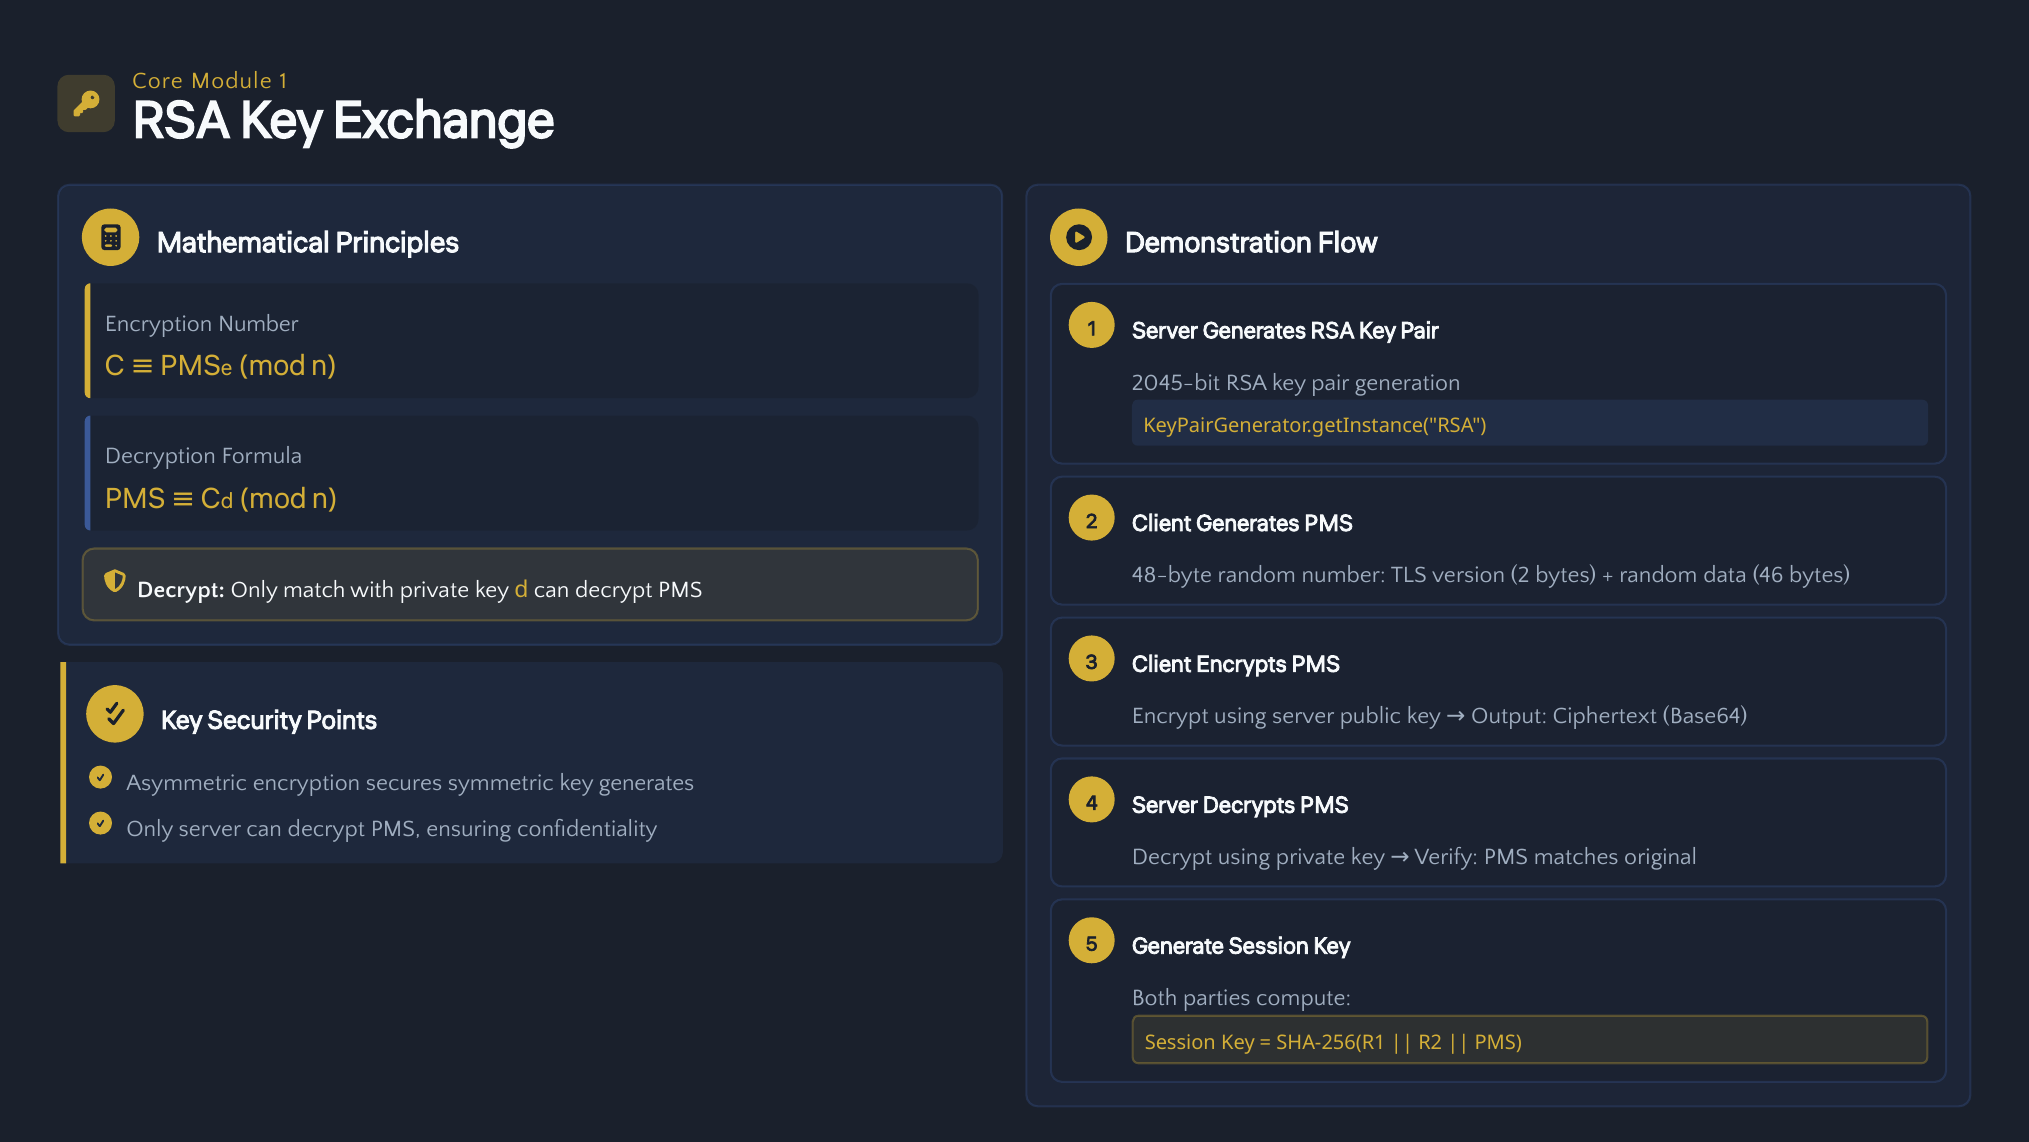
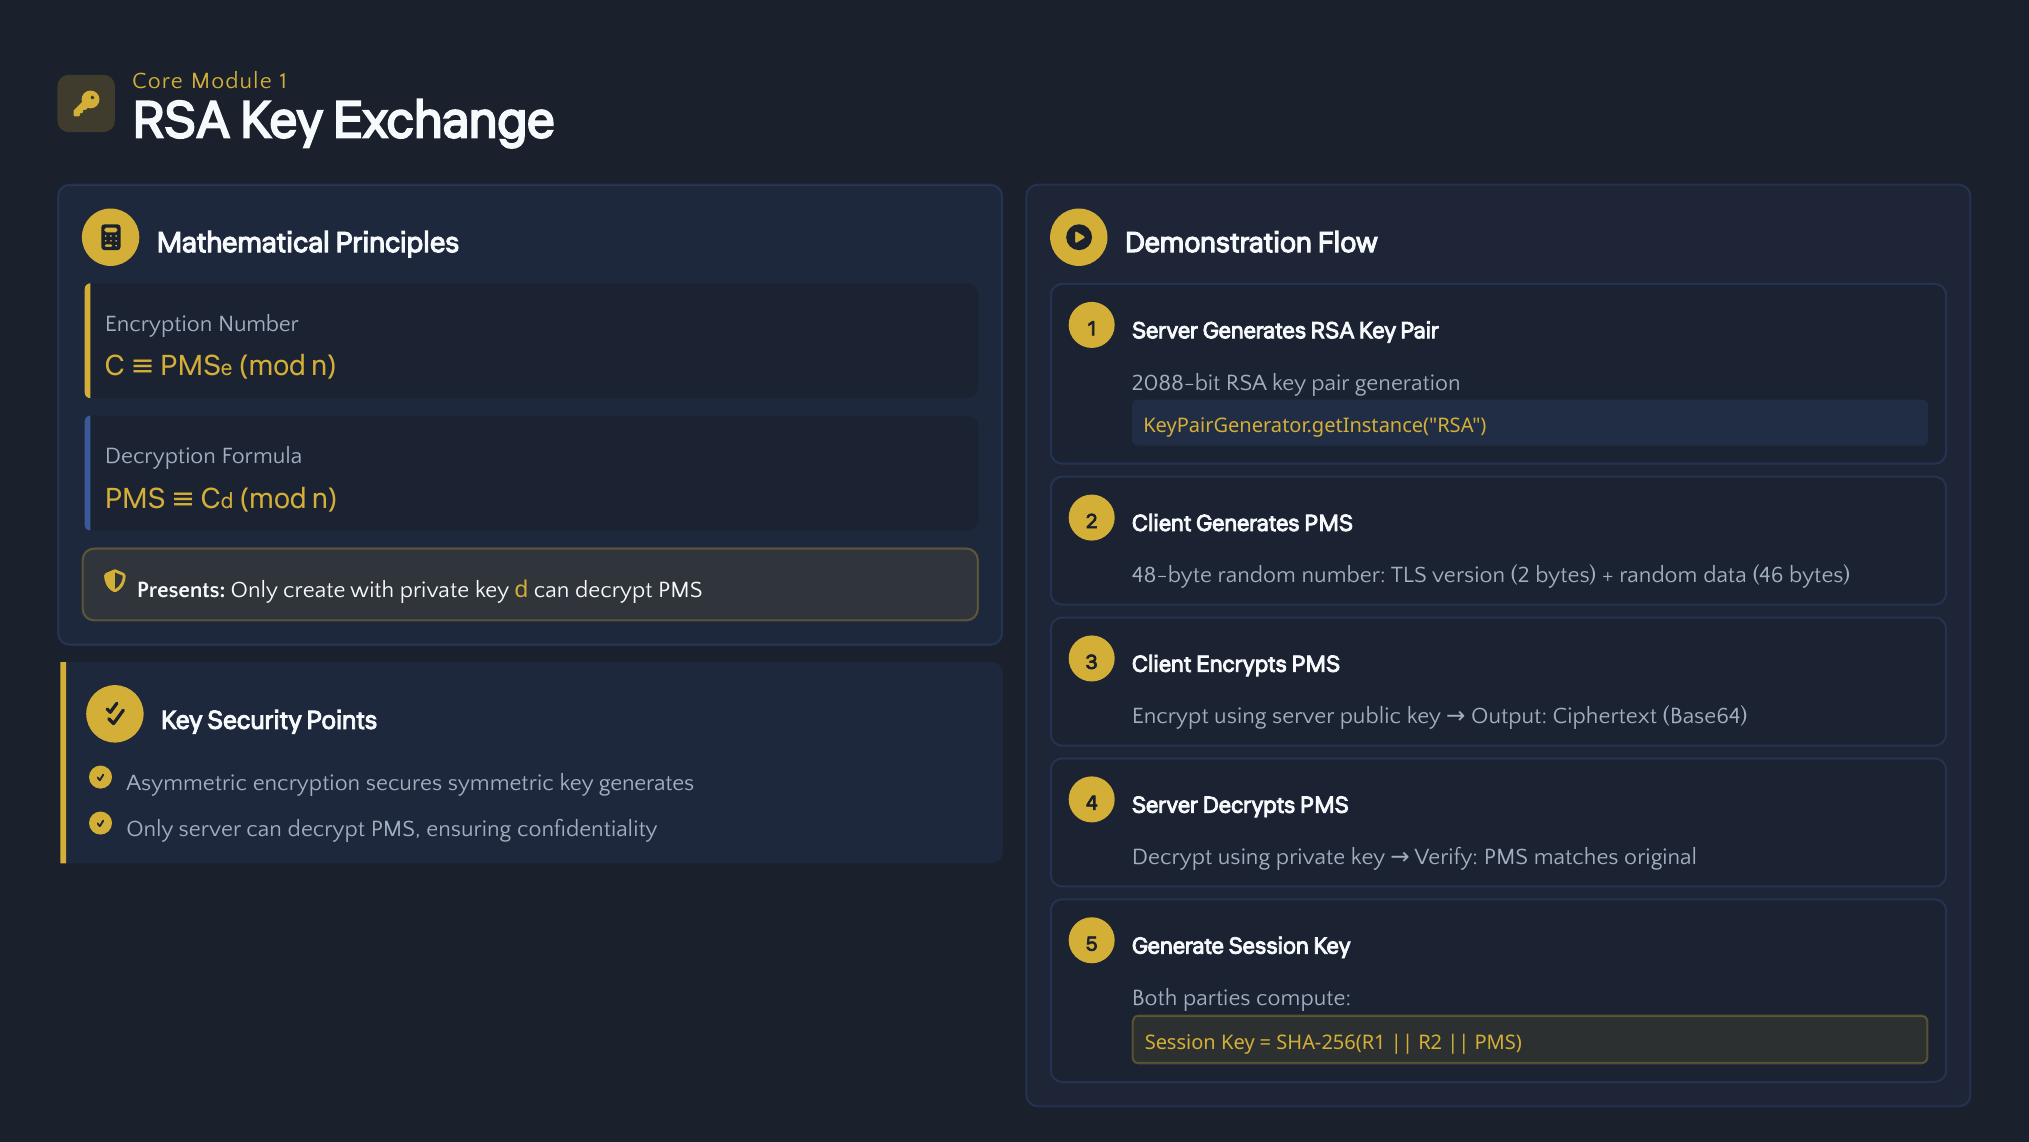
2045-bit: 2045-bit -> 2088-bit
Decrypt at (181, 590): Decrypt -> Presents
match: match -> create
